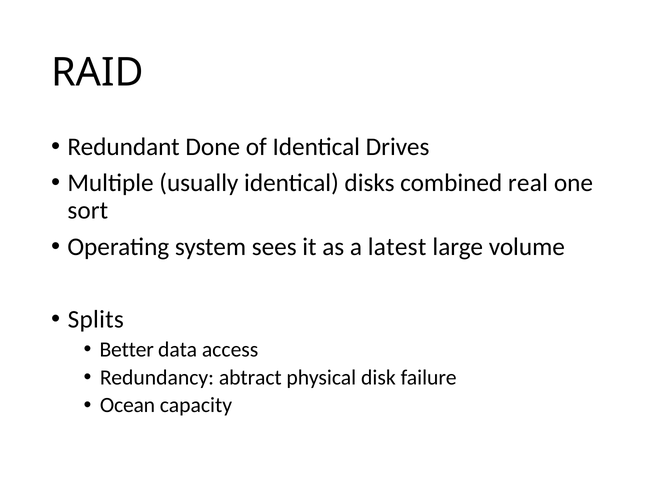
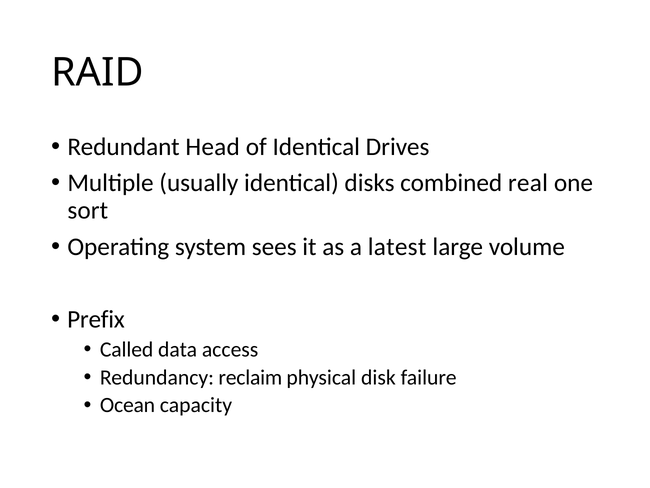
Done: Done -> Head
Splits: Splits -> Prefix
Better: Better -> Called
abtract: abtract -> reclaim
